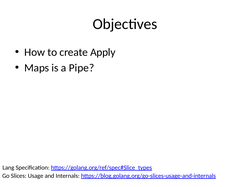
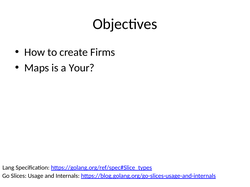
Apply: Apply -> Firms
Pipe: Pipe -> Your
